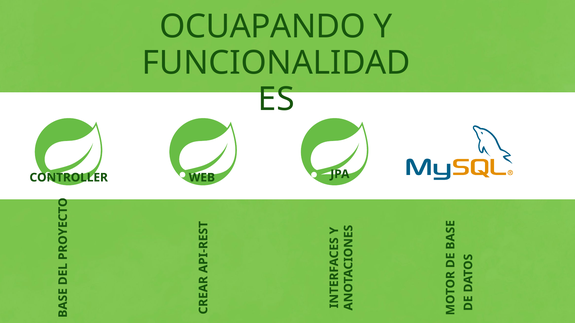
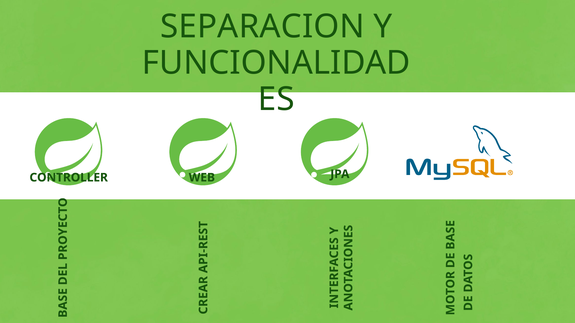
OCUAPANDO: OCUAPANDO -> SEPARACION
